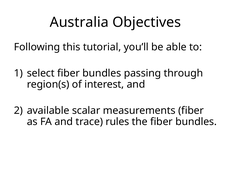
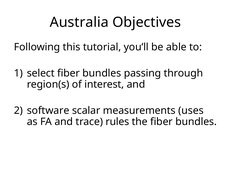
available: available -> software
measurements fiber: fiber -> uses
